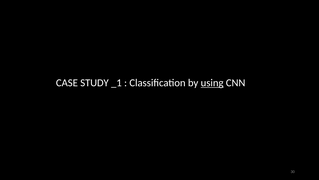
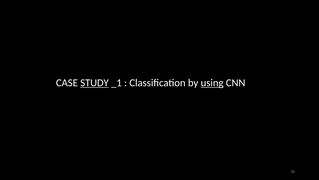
STUDY underline: none -> present
